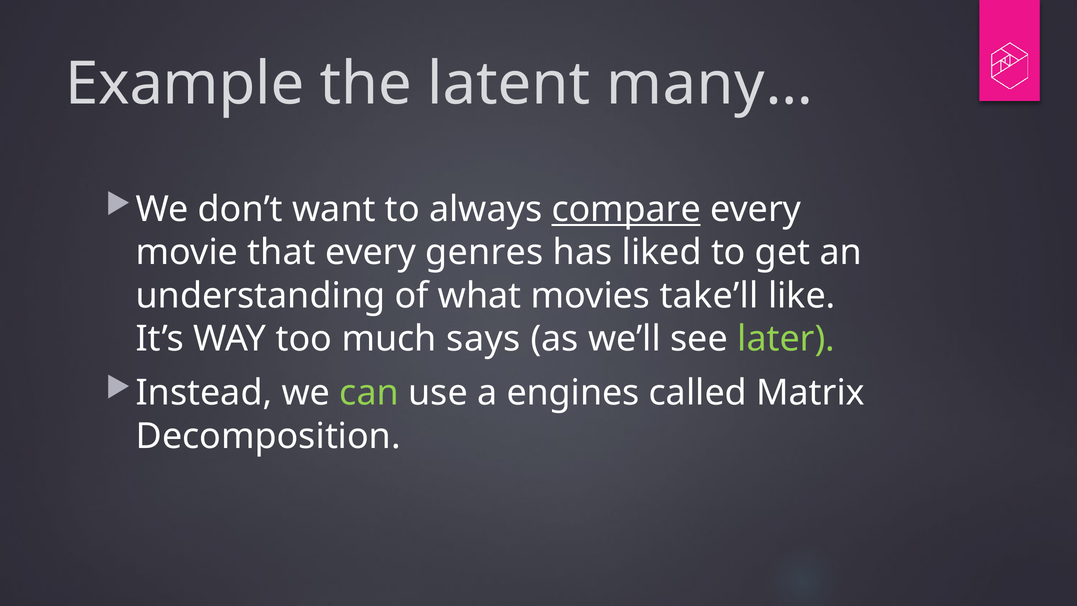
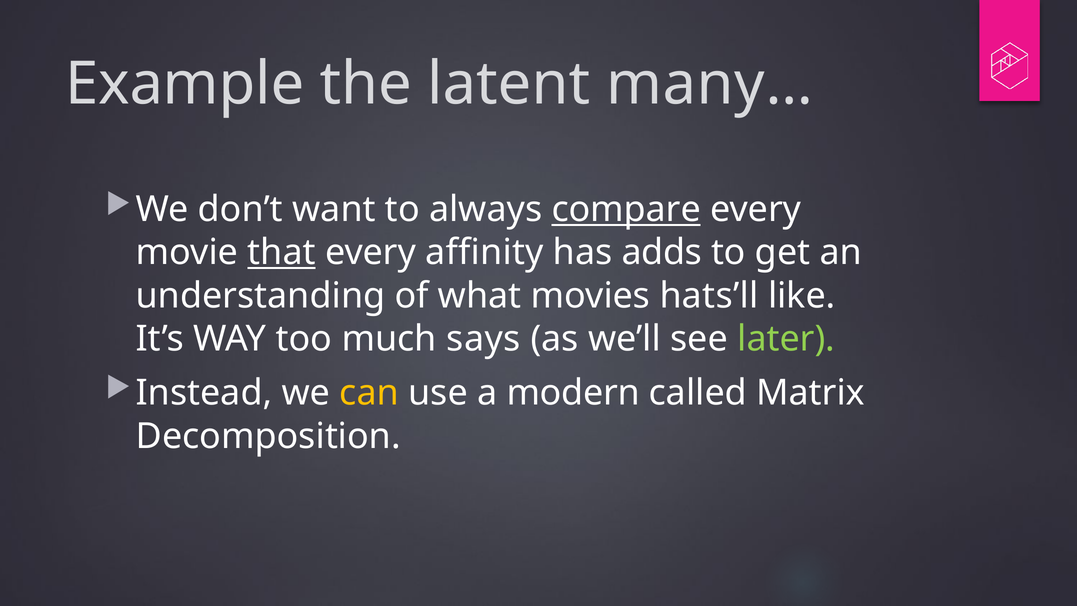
that underline: none -> present
genres: genres -> affinity
liked: liked -> adds
take’ll: take’ll -> hats’ll
can colour: light green -> yellow
engines: engines -> modern
